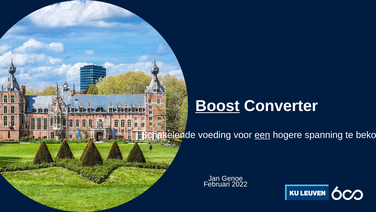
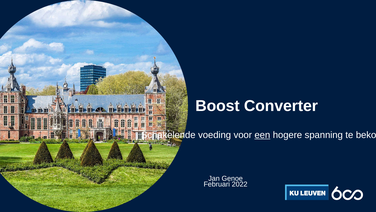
Boost underline: present -> none
